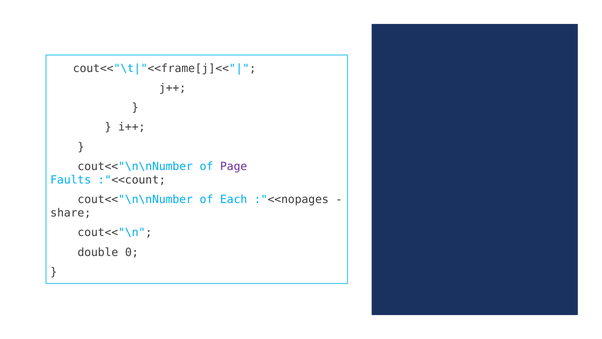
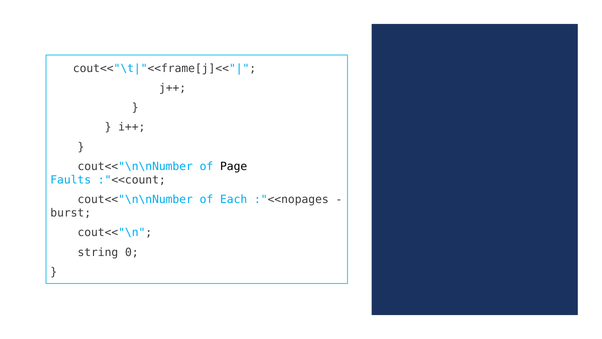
Page colour: purple -> black
share: share -> burst
double: double -> string
